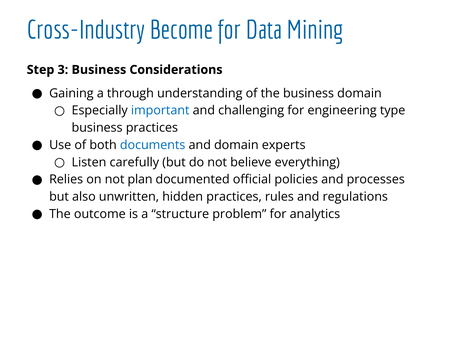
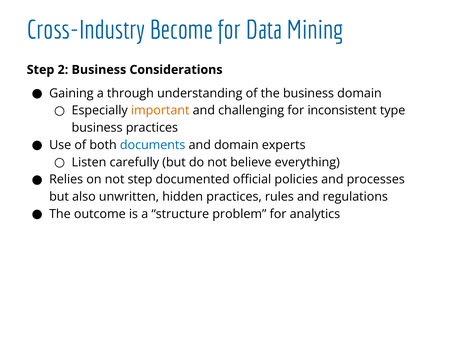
3: 3 -> 2
important colour: blue -> orange
engineering: engineering -> inconsistent
not plan: plan -> step
